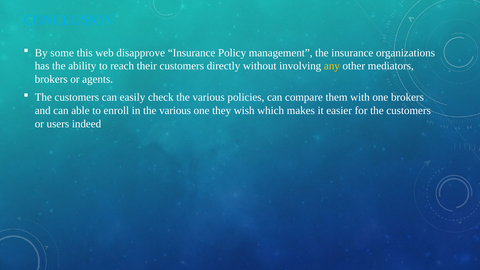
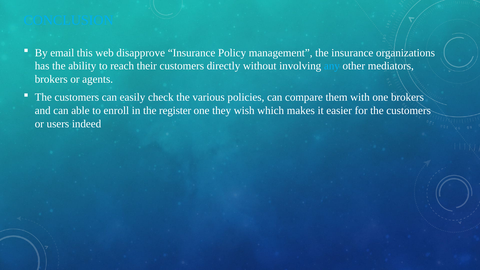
some: some -> email
any colour: yellow -> light blue
in the various: various -> register
